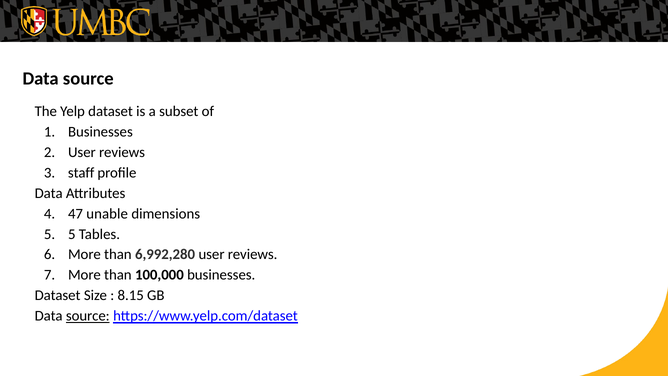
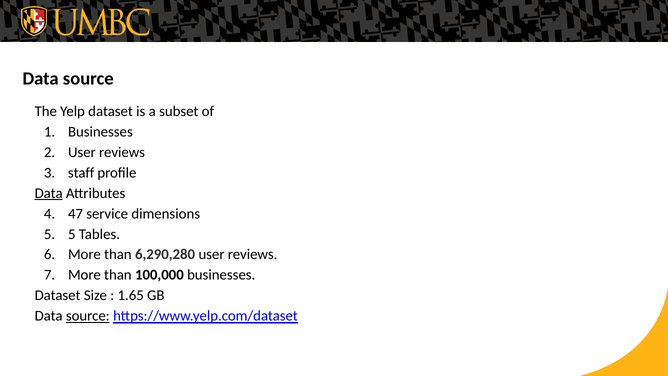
Data at (49, 193) underline: none -> present
unable: unable -> service
6,992,280: 6,992,280 -> 6,290,280
8.15: 8.15 -> 1.65
